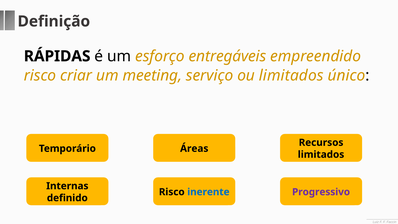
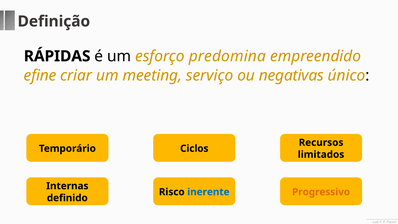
entregáveis: entregáveis -> predomina
risco at (40, 76): risco -> efine
ou limitados: limitados -> negativas
Áreas: Áreas -> Ciclos
Progressivo colour: purple -> orange
